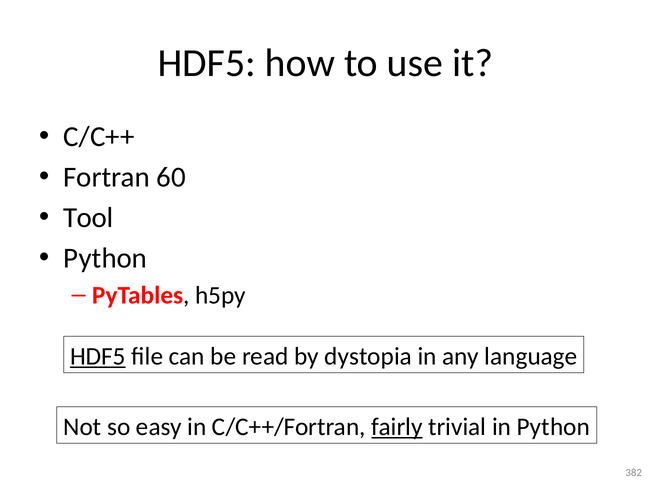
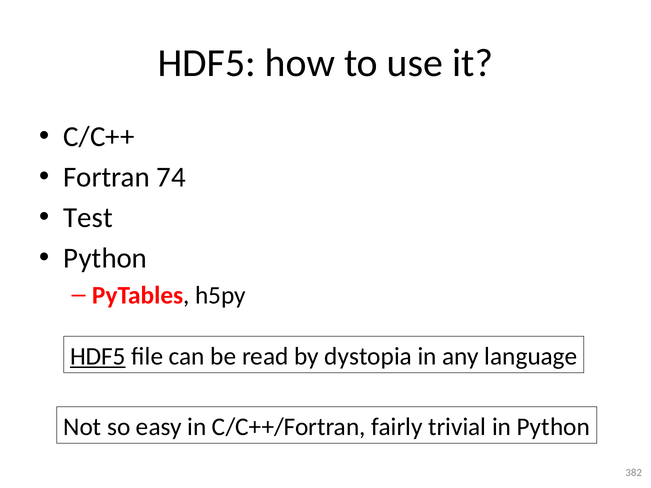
60: 60 -> 74
Tool: Tool -> Test
fairly underline: present -> none
